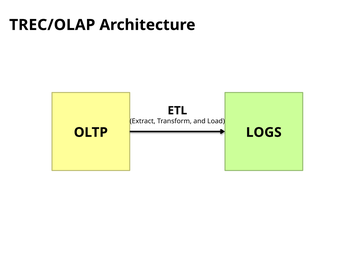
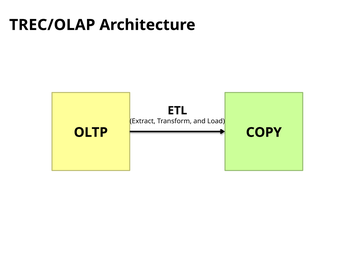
LOGS: LOGS -> COPY
